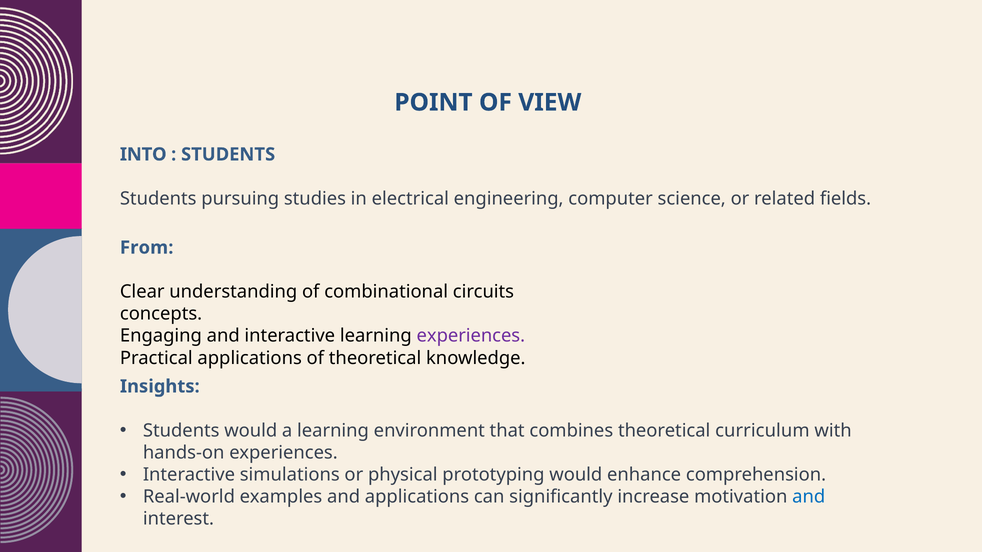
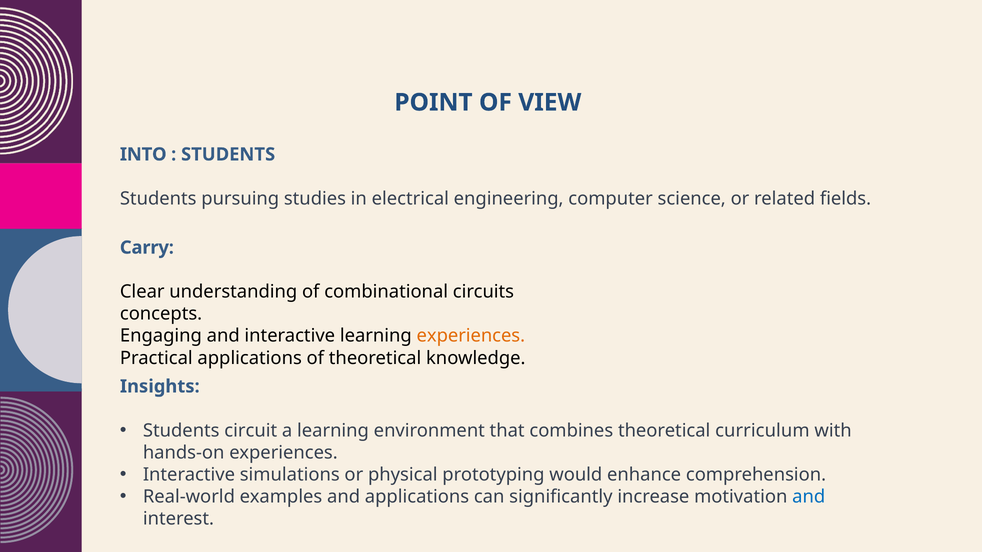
From: From -> Carry
experiences at (471, 336) colour: purple -> orange
Students would: would -> circuit
